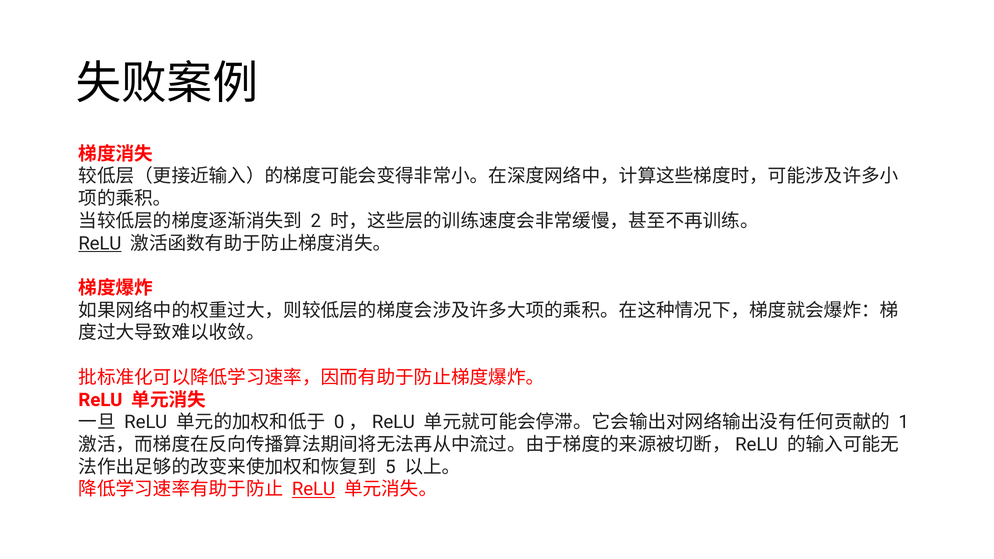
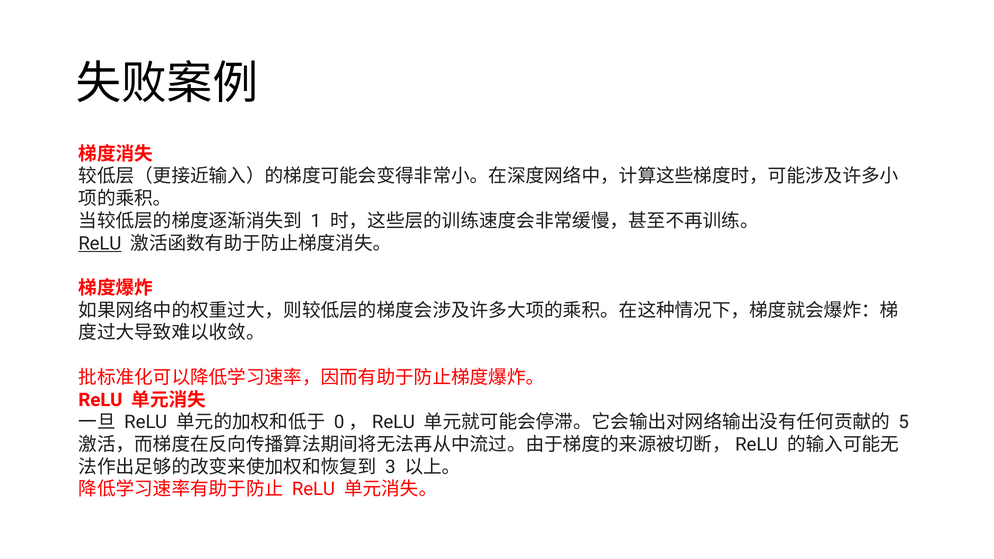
2: 2 -> 1
1: 1 -> 5
5: 5 -> 3
ReLU at (313, 489) underline: present -> none
